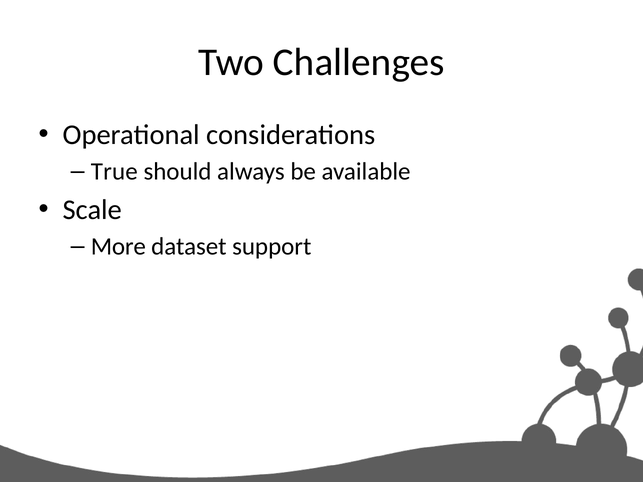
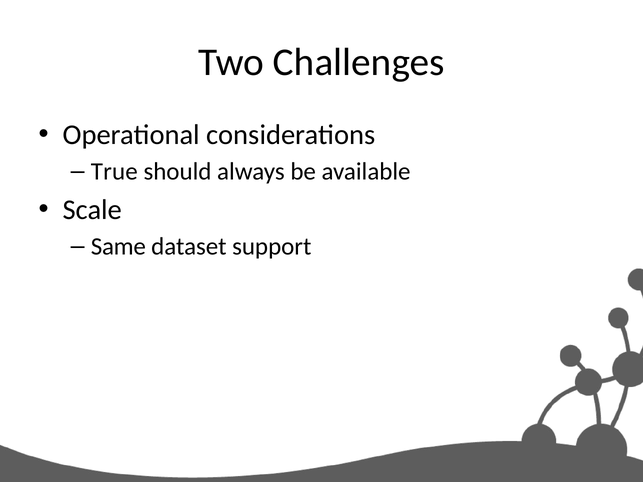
More: More -> Same
